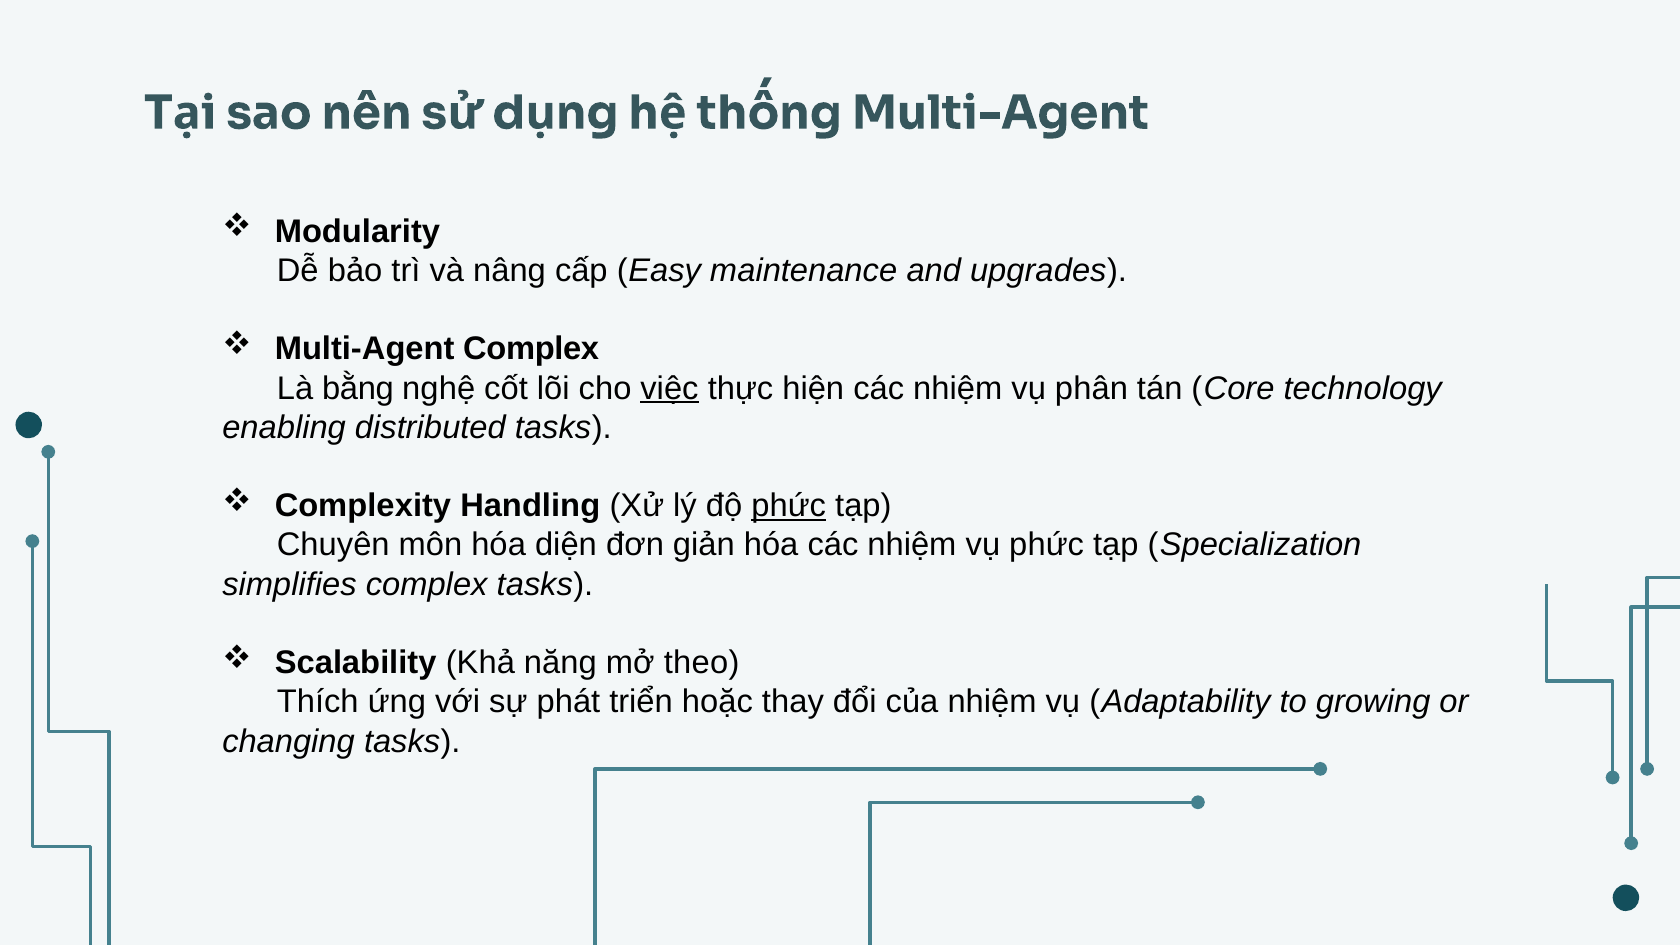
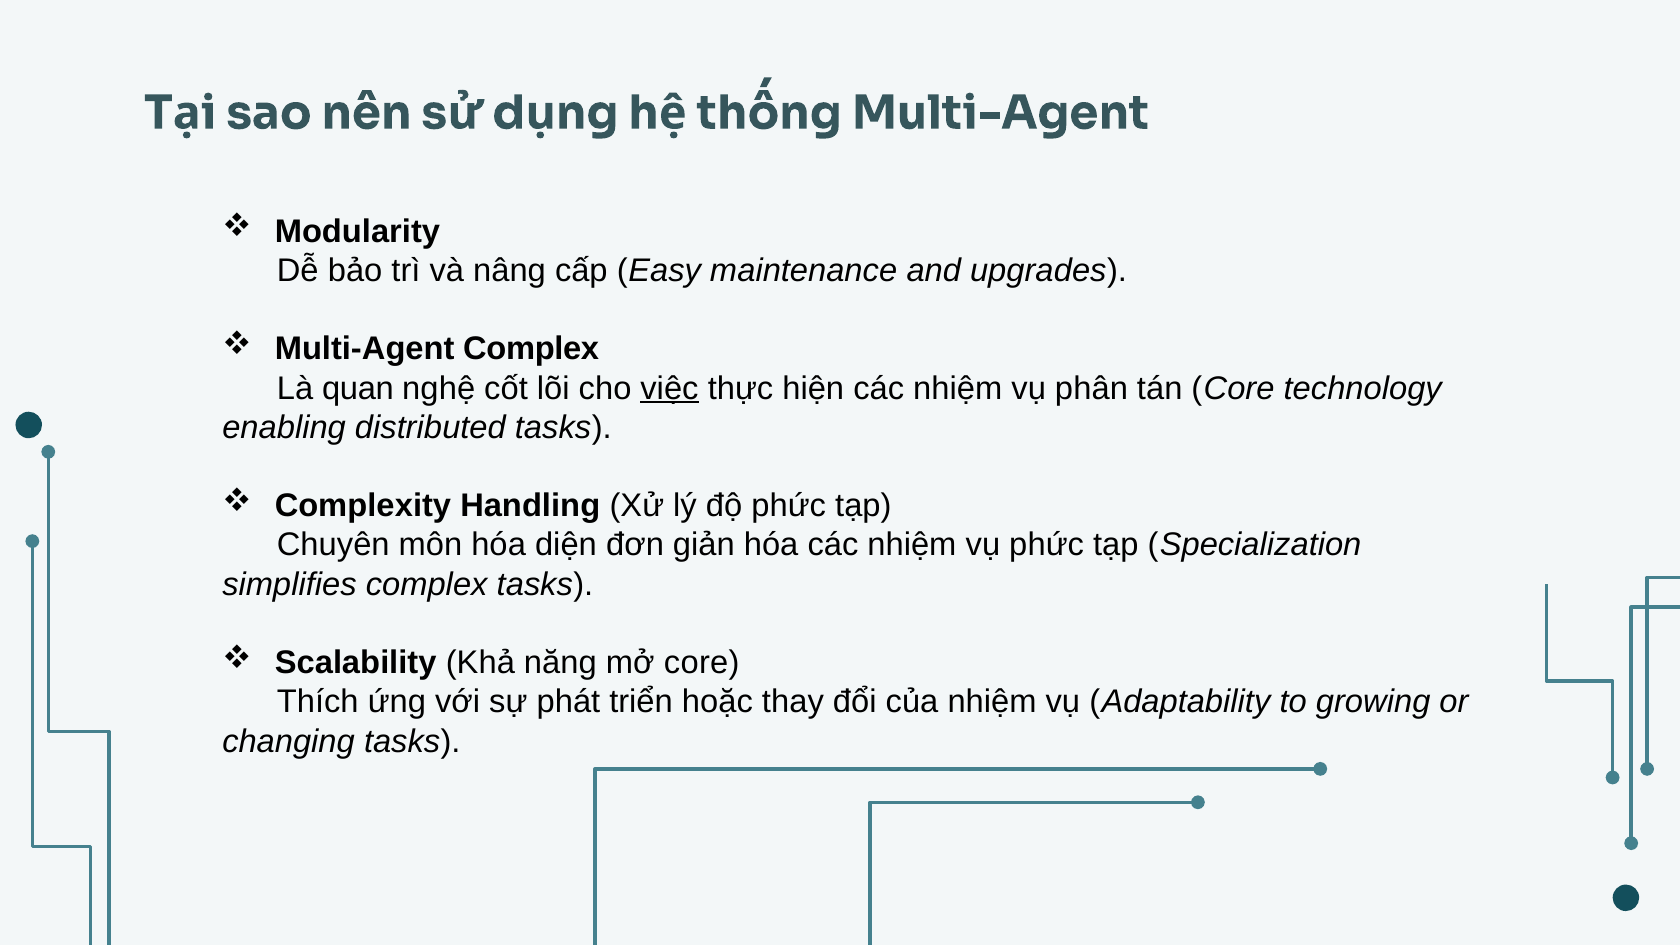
bằng: bằng -> quan
phức at (789, 506) underline: present -> none
mở theo: theo -> core
